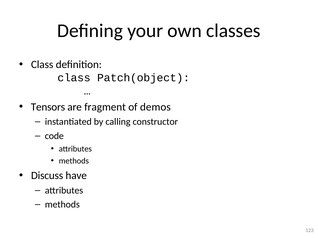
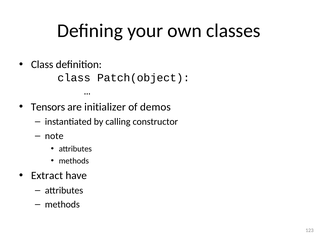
fragment: fragment -> initializer
code: code -> note
Discuss: Discuss -> Extract
